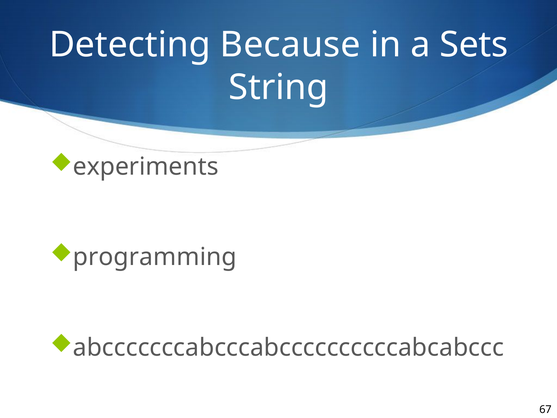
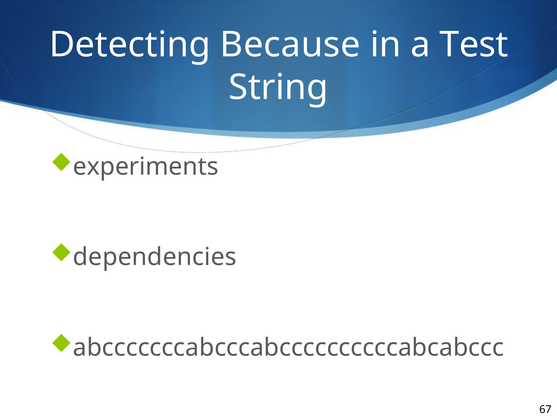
Sets: Sets -> Test
programming: programming -> dependencies
